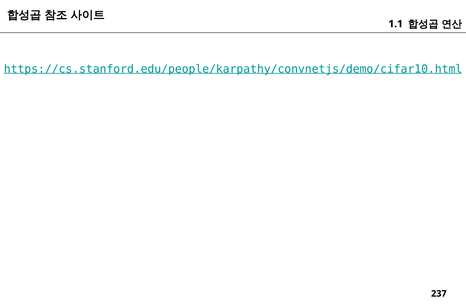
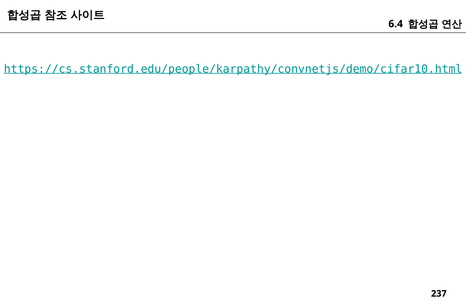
1.1: 1.1 -> 6.4
